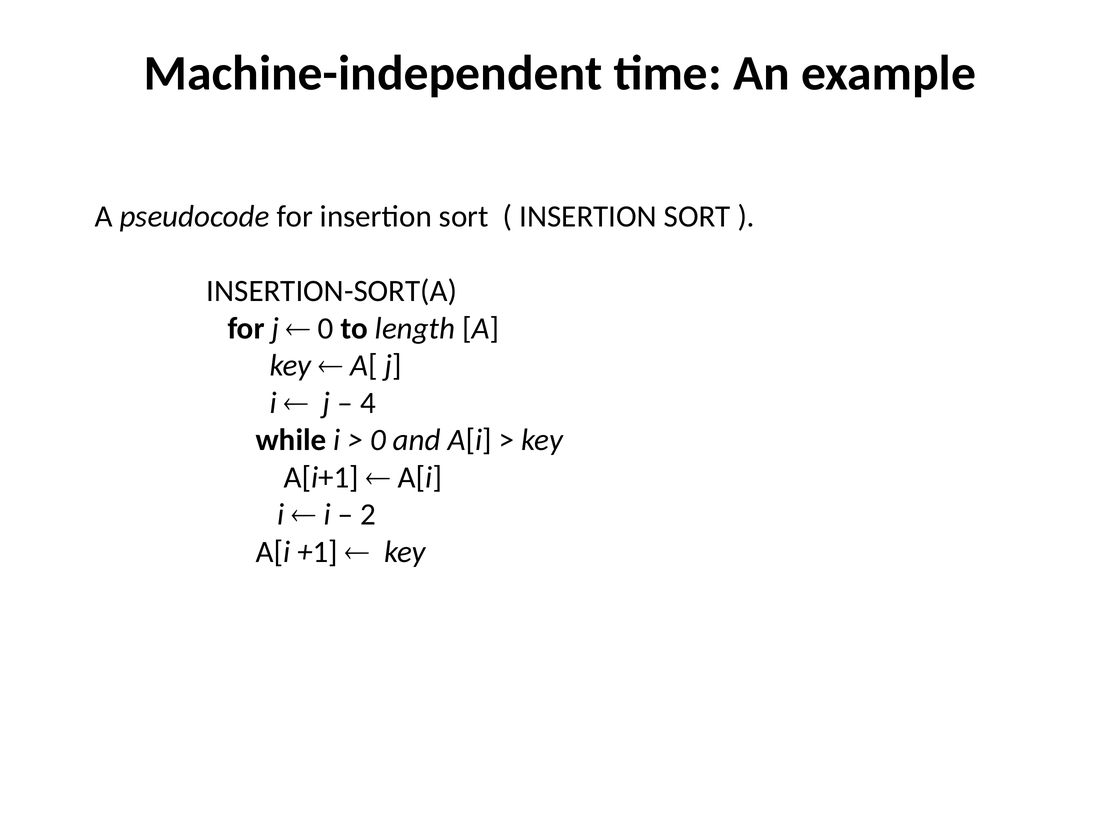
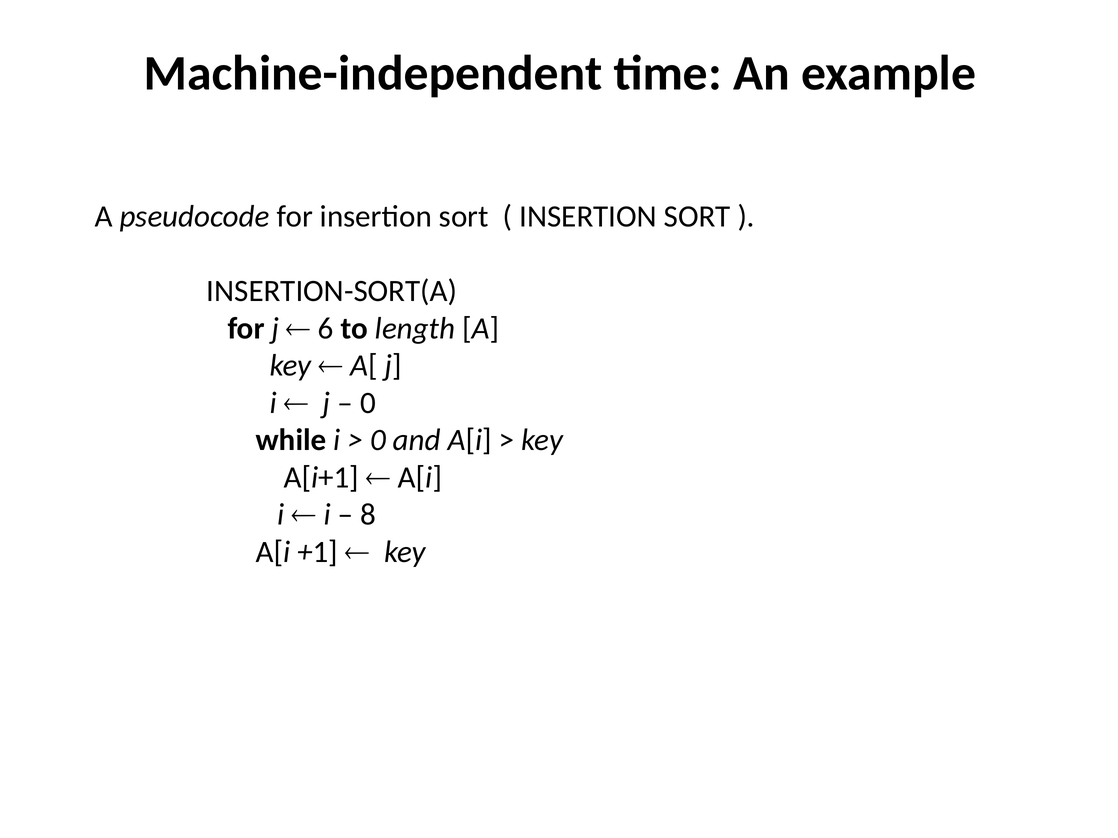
0 at (326, 329): 0 -> 6
4 at (368, 403): 4 -> 0
2: 2 -> 8
